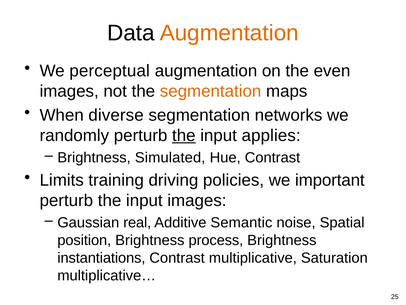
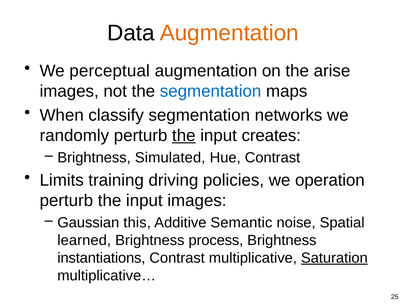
even: even -> arise
segmentation at (211, 91) colour: orange -> blue
diverse: diverse -> classify
applies: applies -> creates
important: important -> operation
real: real -> this
position: position -> learned
Saturation underline: none -> present
